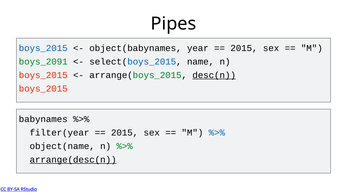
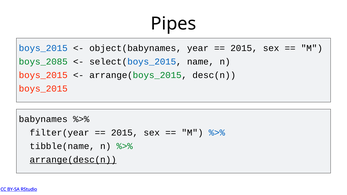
boys_2091: boys_2091 -> boys_2085
desc(n underline: present -> none
object(name: object(name -> tibble(name
